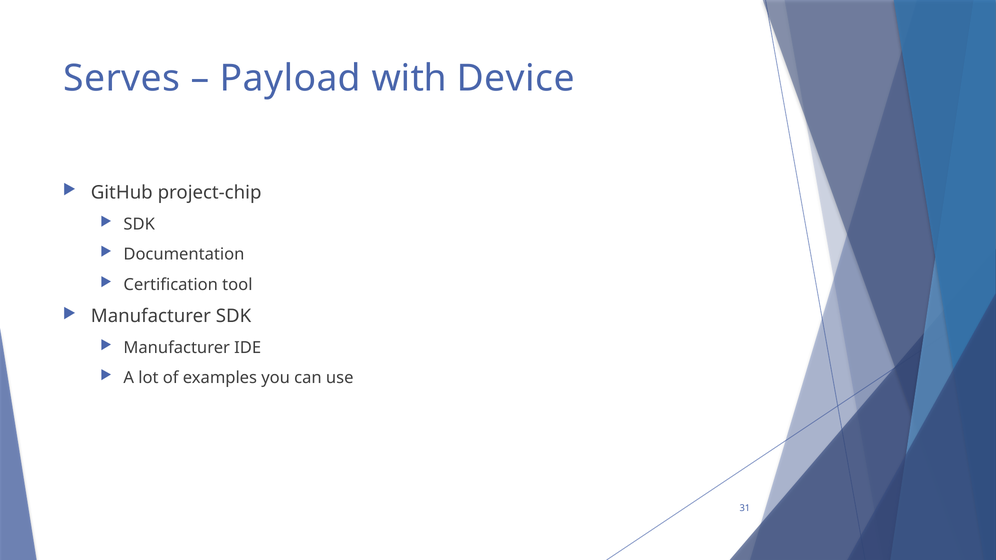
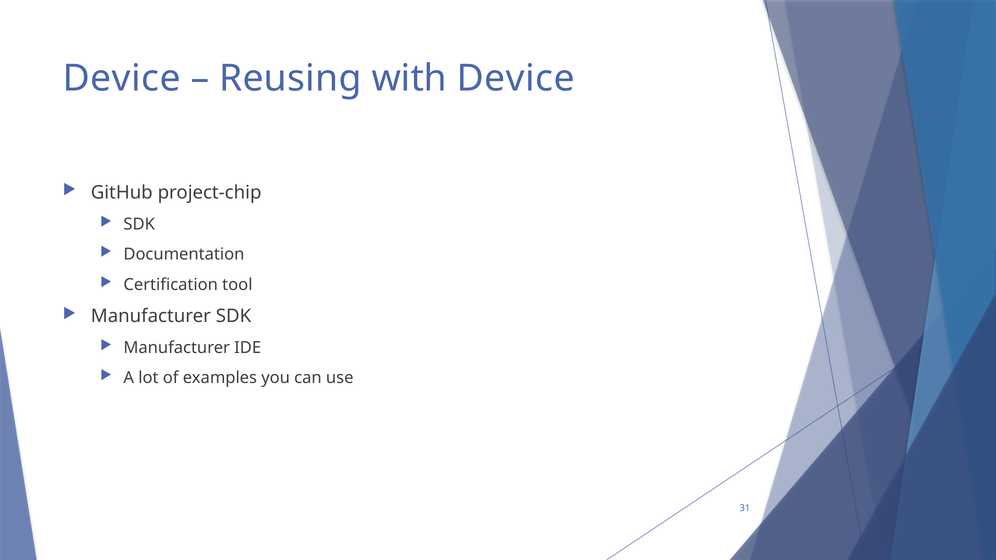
Serves at (122, 79): Serves -> Device
Payload: Payload -> Reusing
